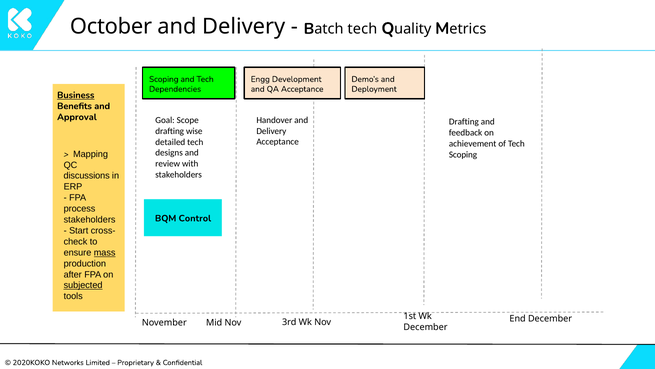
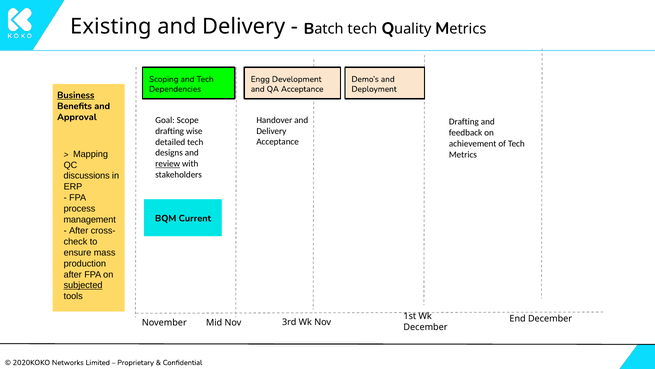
October: October -> Existing
Scoping at (463, 154): Scoping -> Metrics
review underline: none -> present
Control: Control -> Current
stakeholders at (90, 219): stakeholders -> management
Start at (79, 230): Start -> After
mass underline: present -> none
